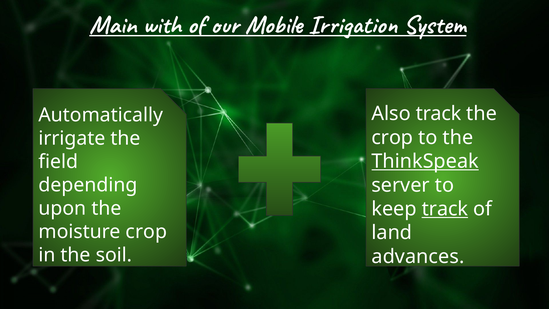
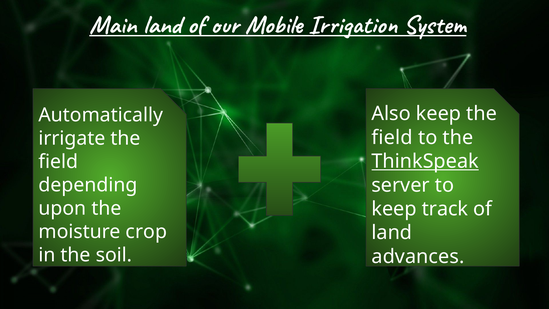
Main with: with -> land
Also track: track -> keep
crop at (392, 137): crop -> field
track at (445, 209) underline: present -> none
